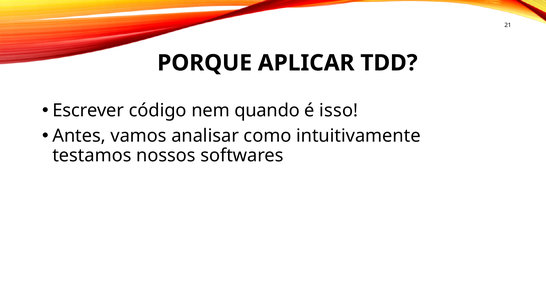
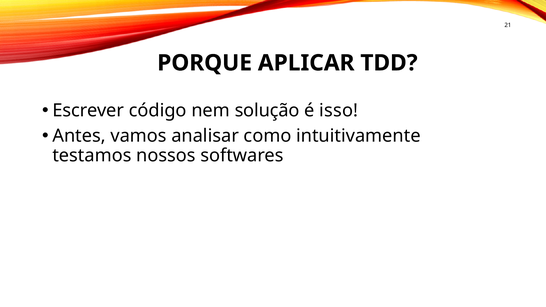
quando: quando -> solução
